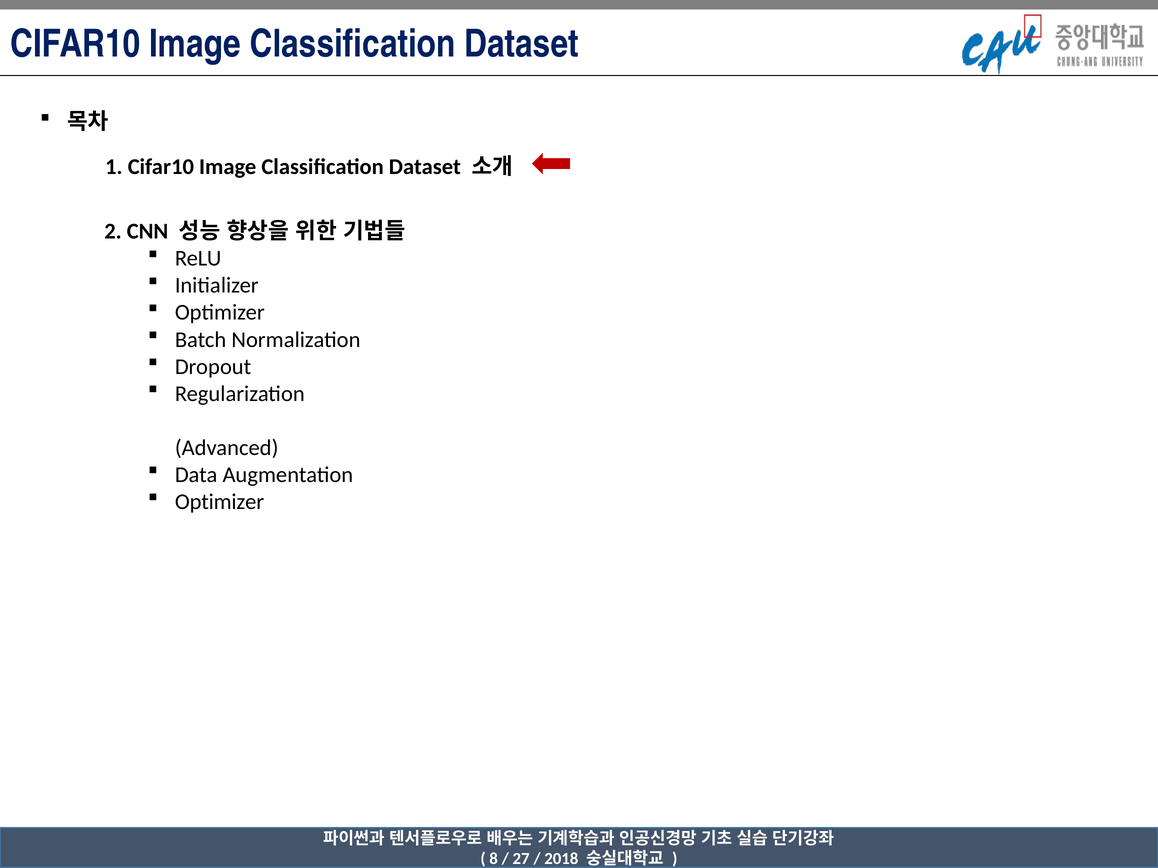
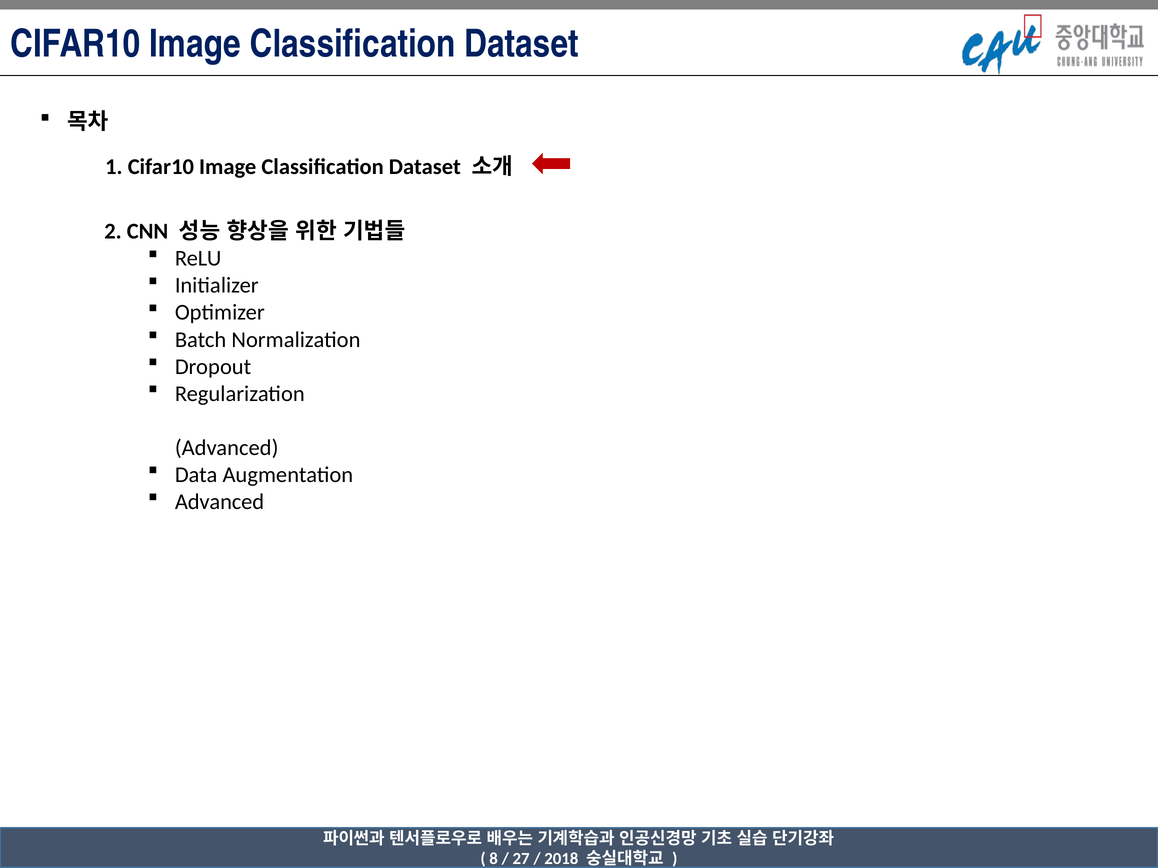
Optimizer at (219, 502): Optimizer -> Advanced
